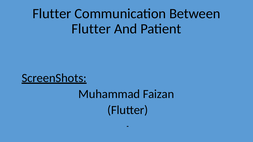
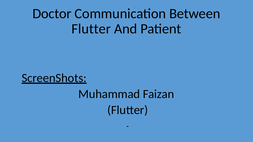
Flutter at (52, 14): Flutter -> Doctor
